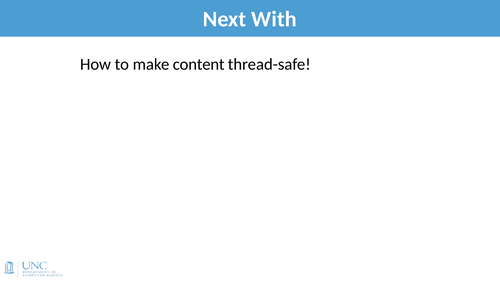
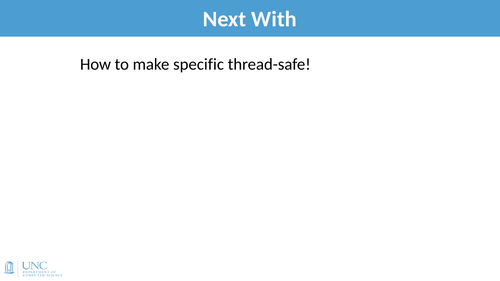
content: content -> specific
